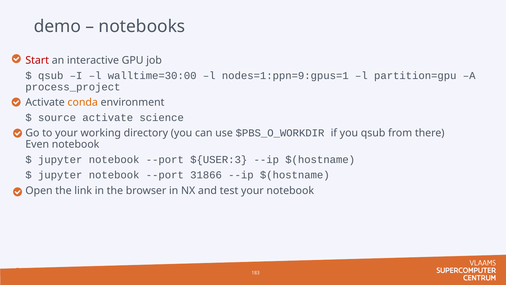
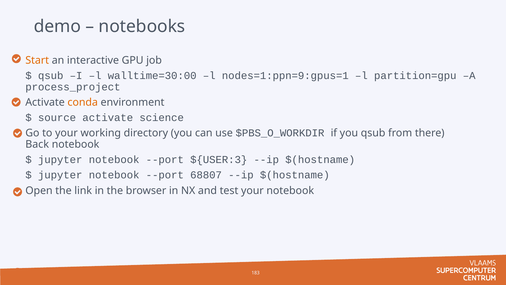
Start colour: red -> orange
Even: Even -> Back
31866: 31866 -> 68807
